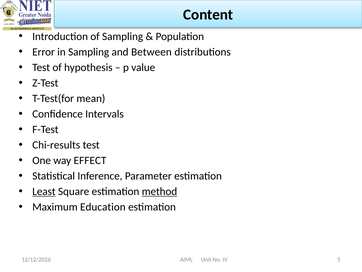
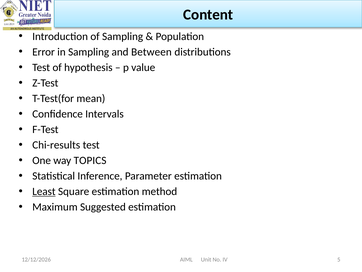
EFFECT: EFFECT -> TOPICS
method underline: present -> none
Education: Education -> Suggested
